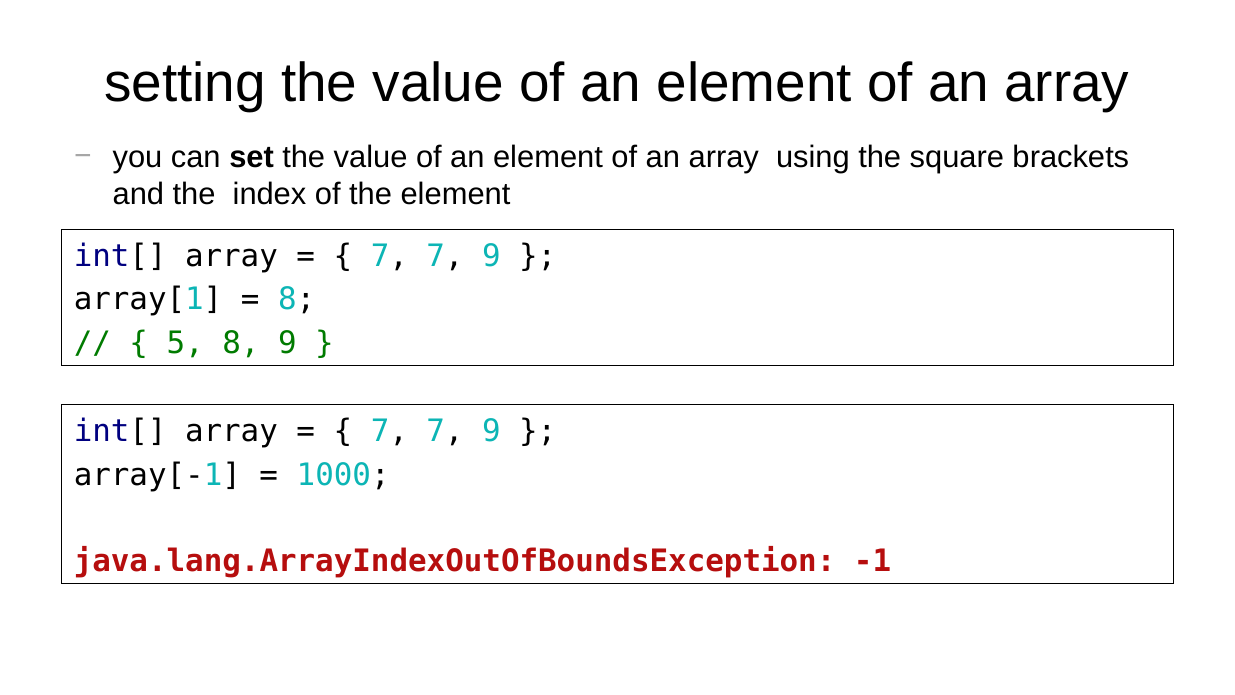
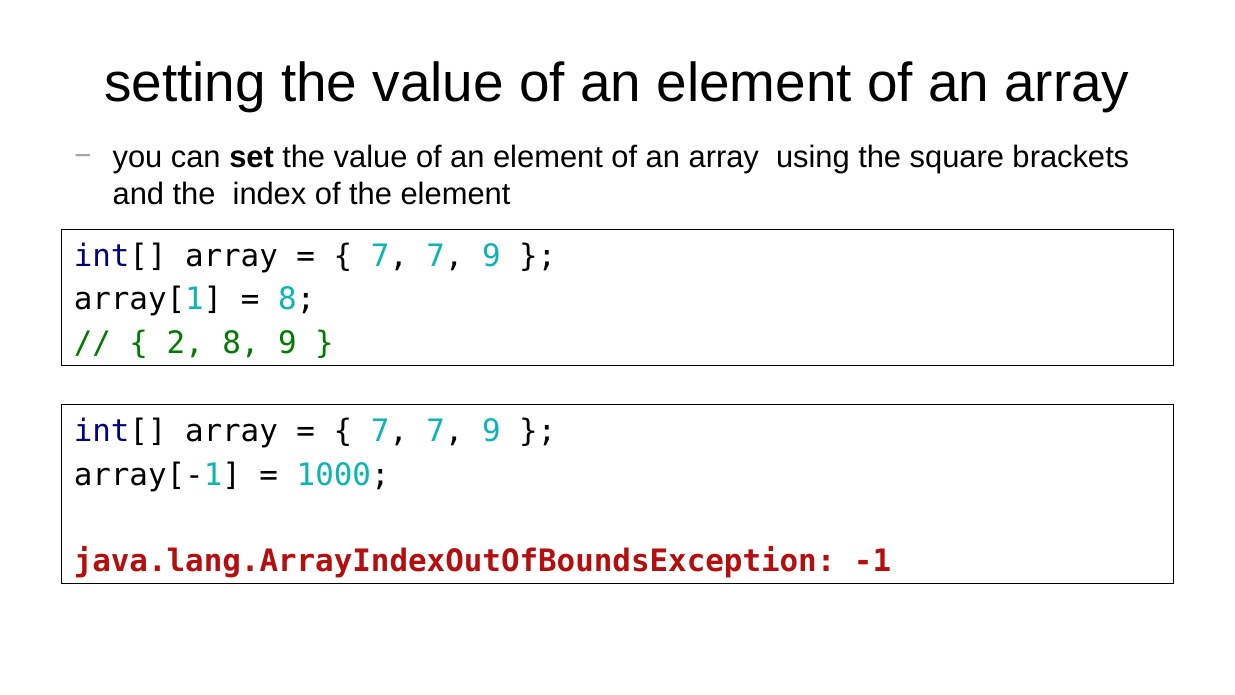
5: 5 -> 2
